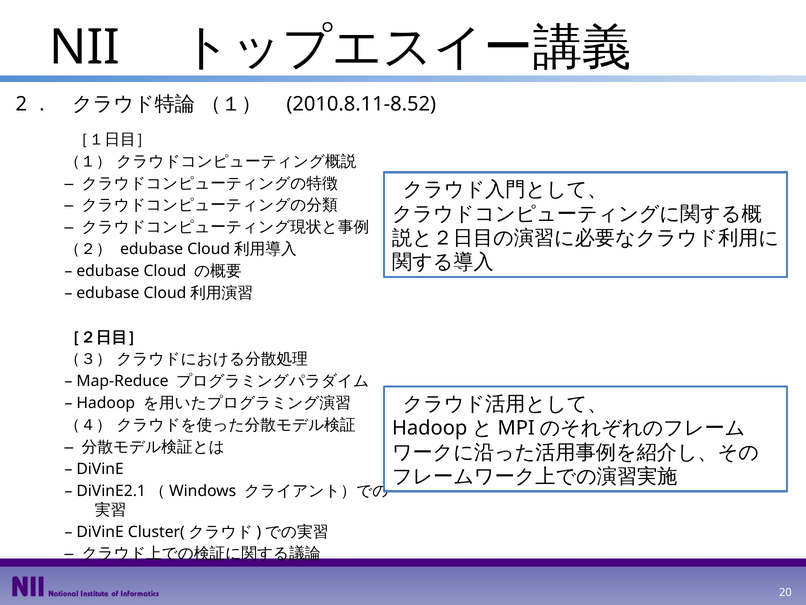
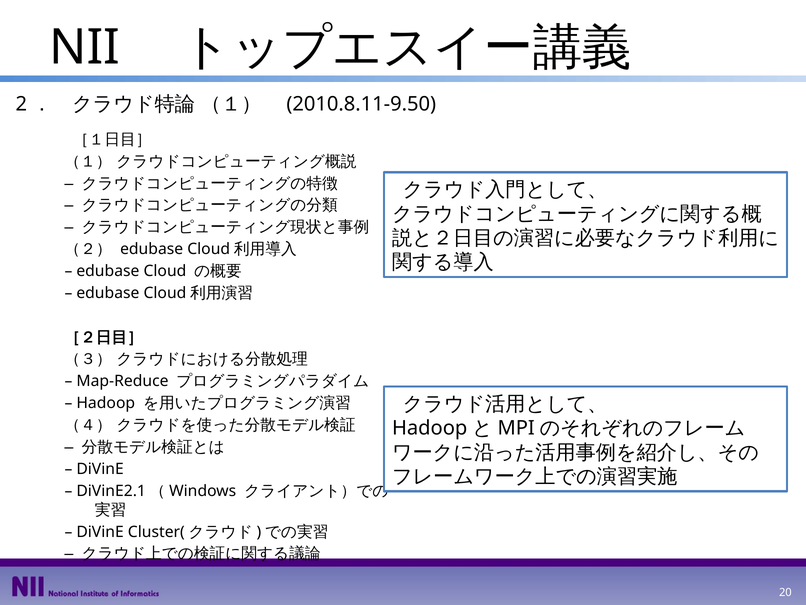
2010.8.11-8.52: 2010.8.11-8.52 -> 2010.8.11-9.50
